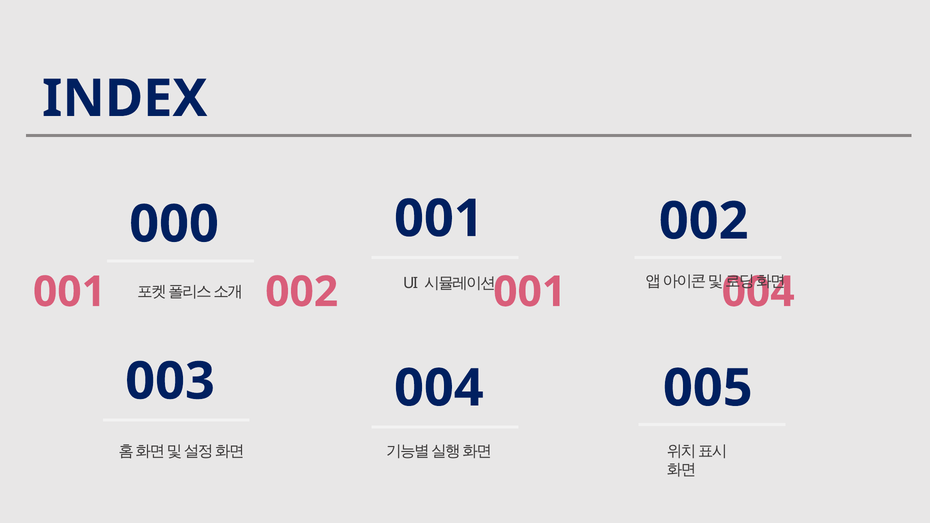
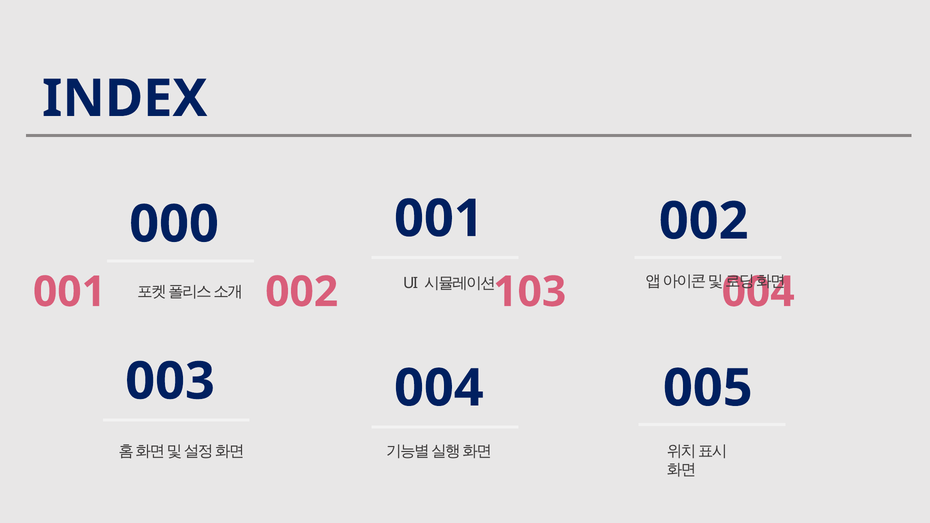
002 001: 001 -> 103
